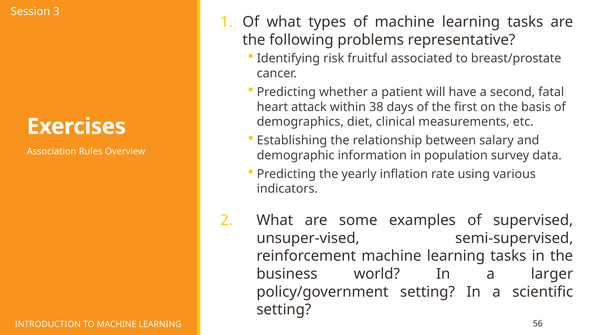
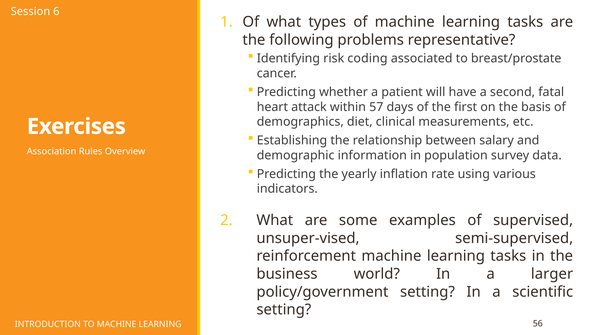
3: 3 -> 6
fruitful: fruitful -> coding
38: 38 -> 57
